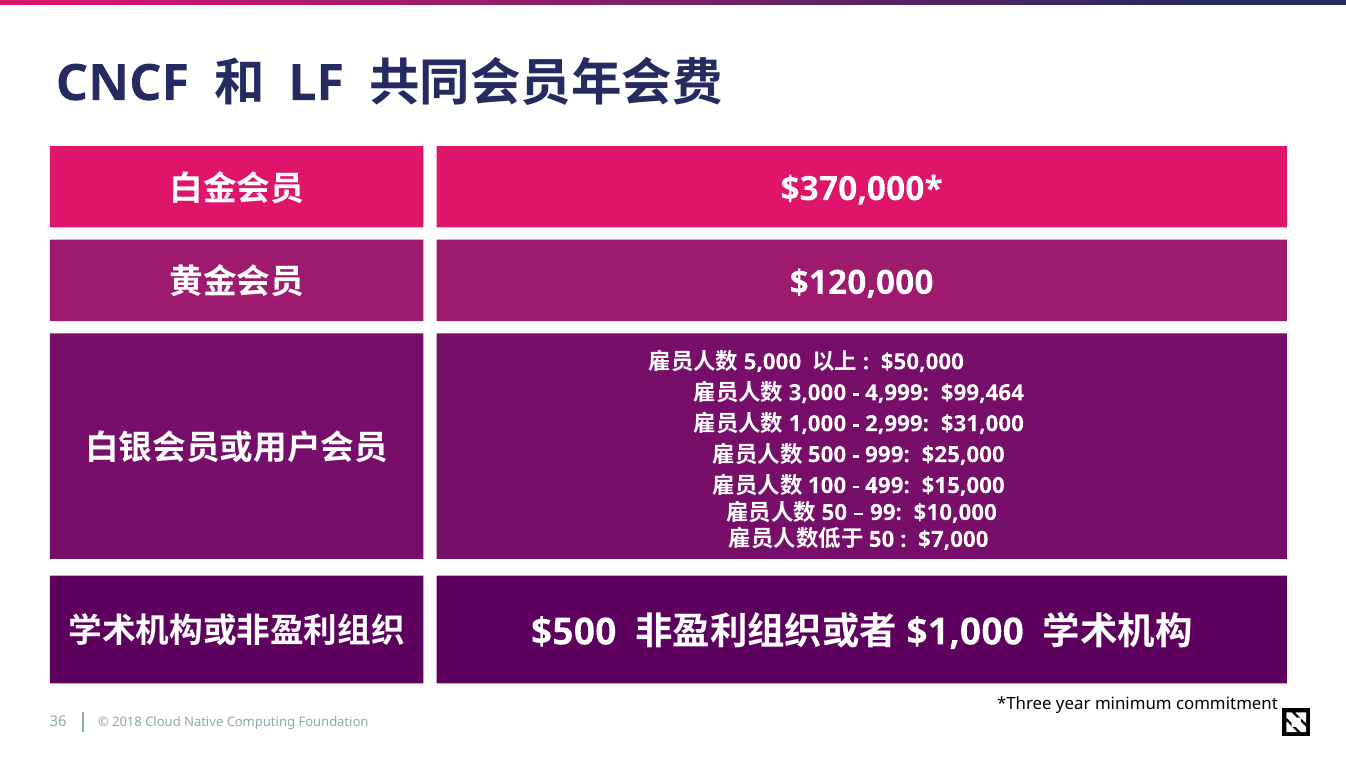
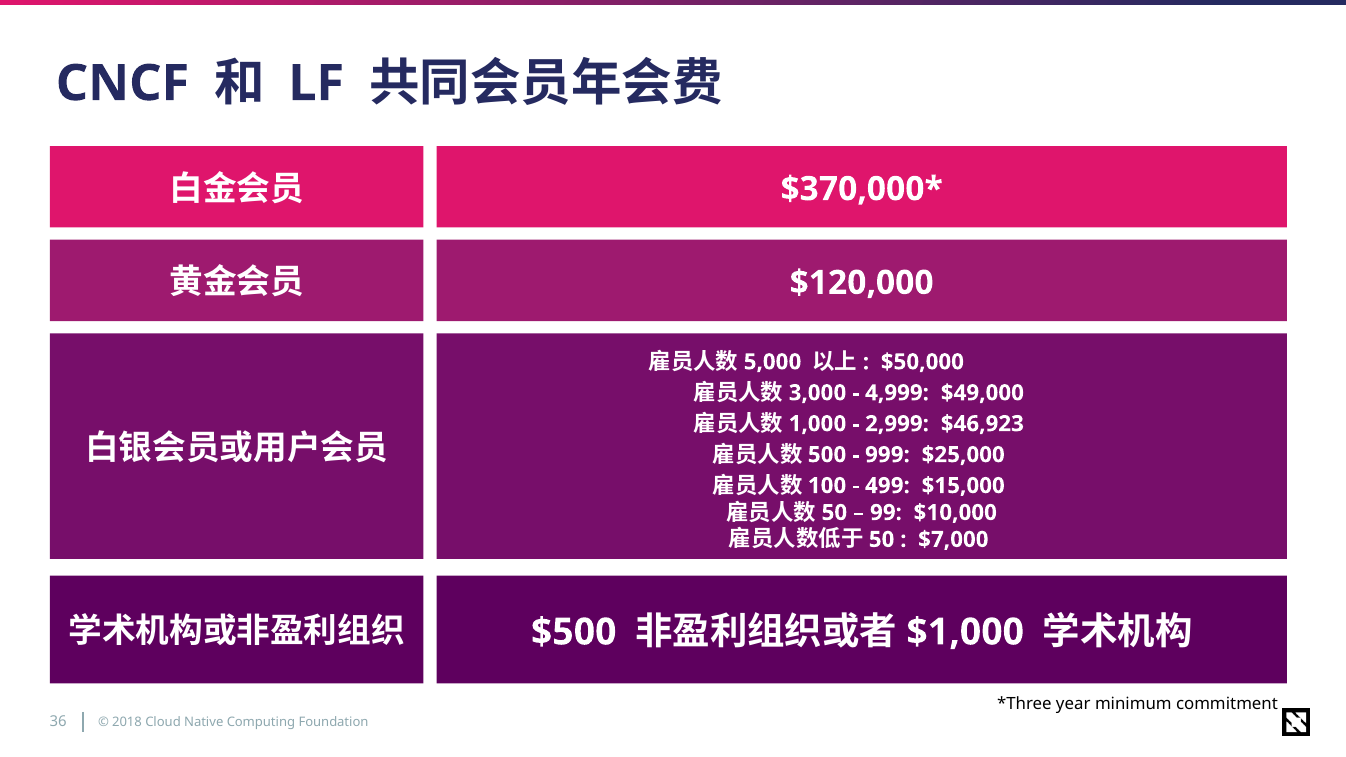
$99,464: $99,464 -> $49,000
$31,000: $31,000 -> $46,923
